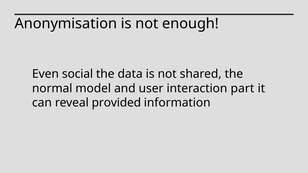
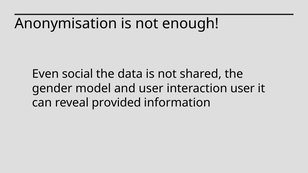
normal: normal -> gender
interaction part: part -> user
